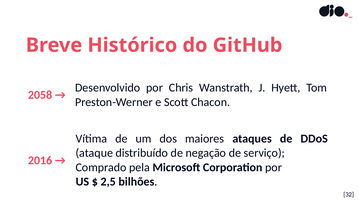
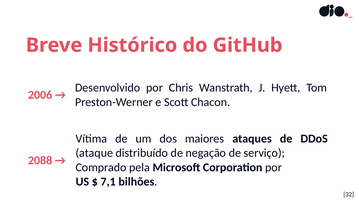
2058: 2058 -> 2006
2016: 2016 -> 2088
2,5: 2,5 -> 7,1
